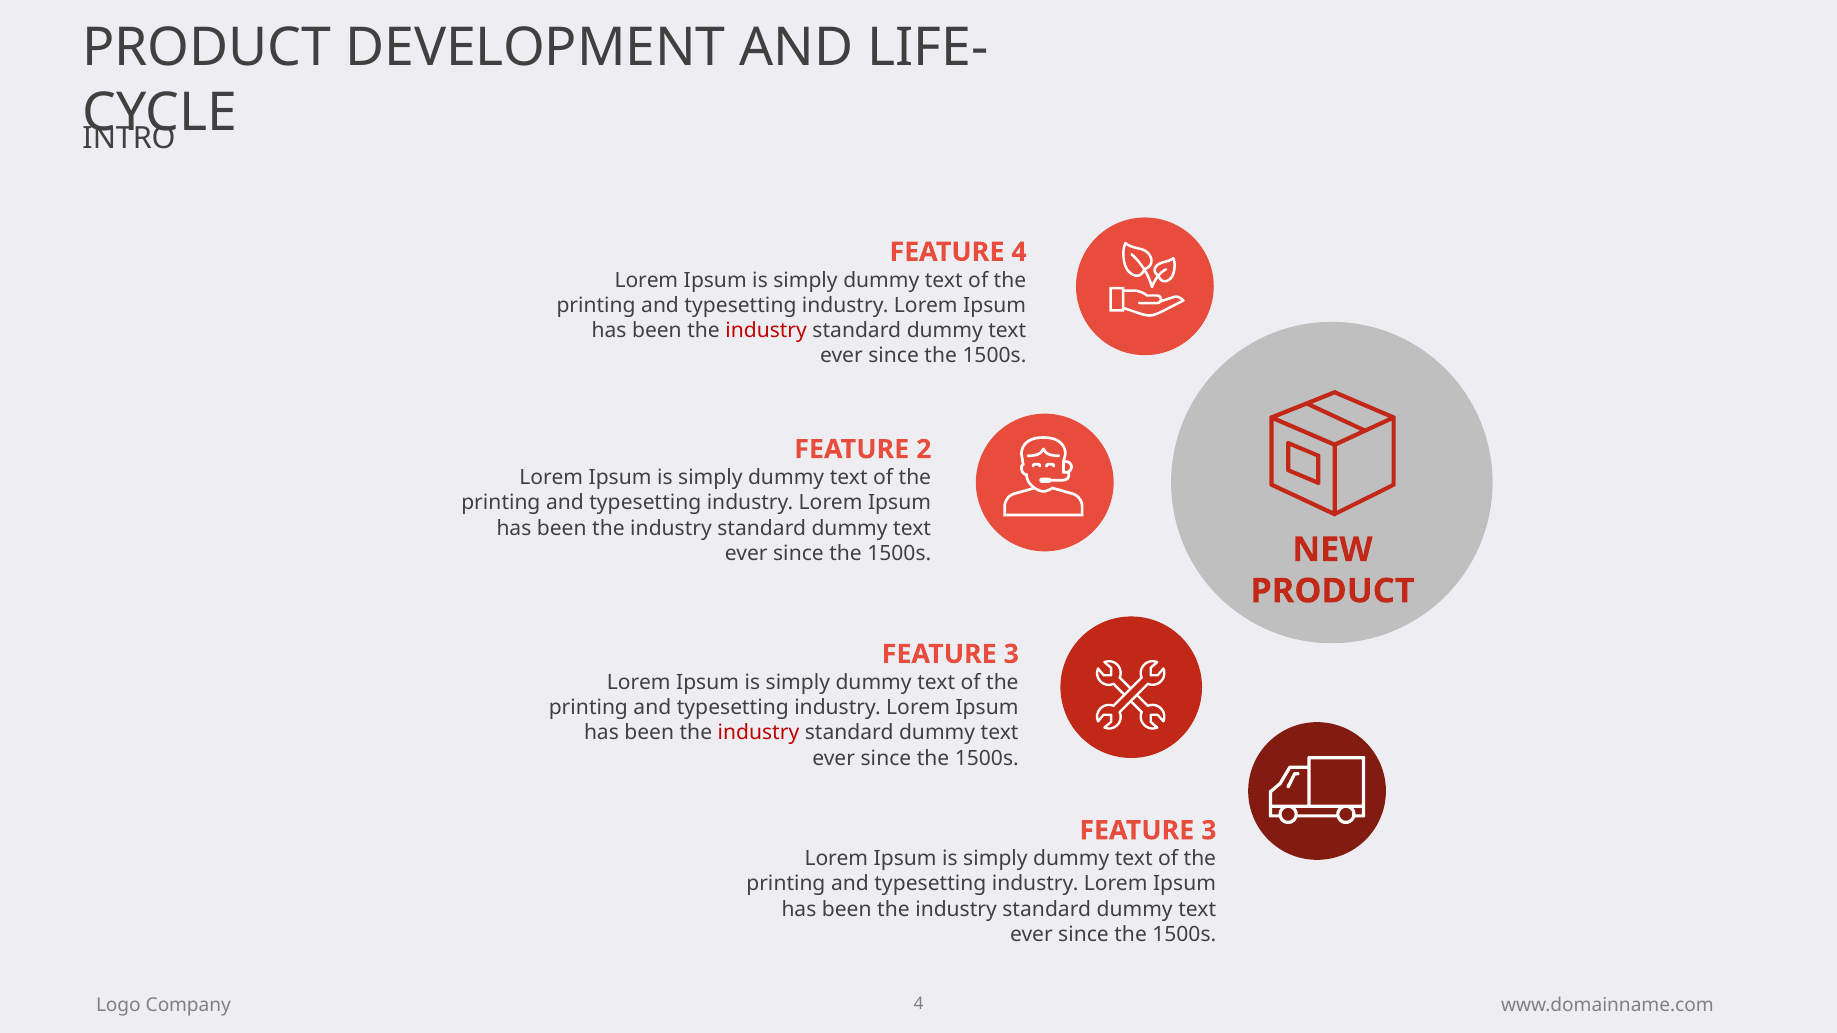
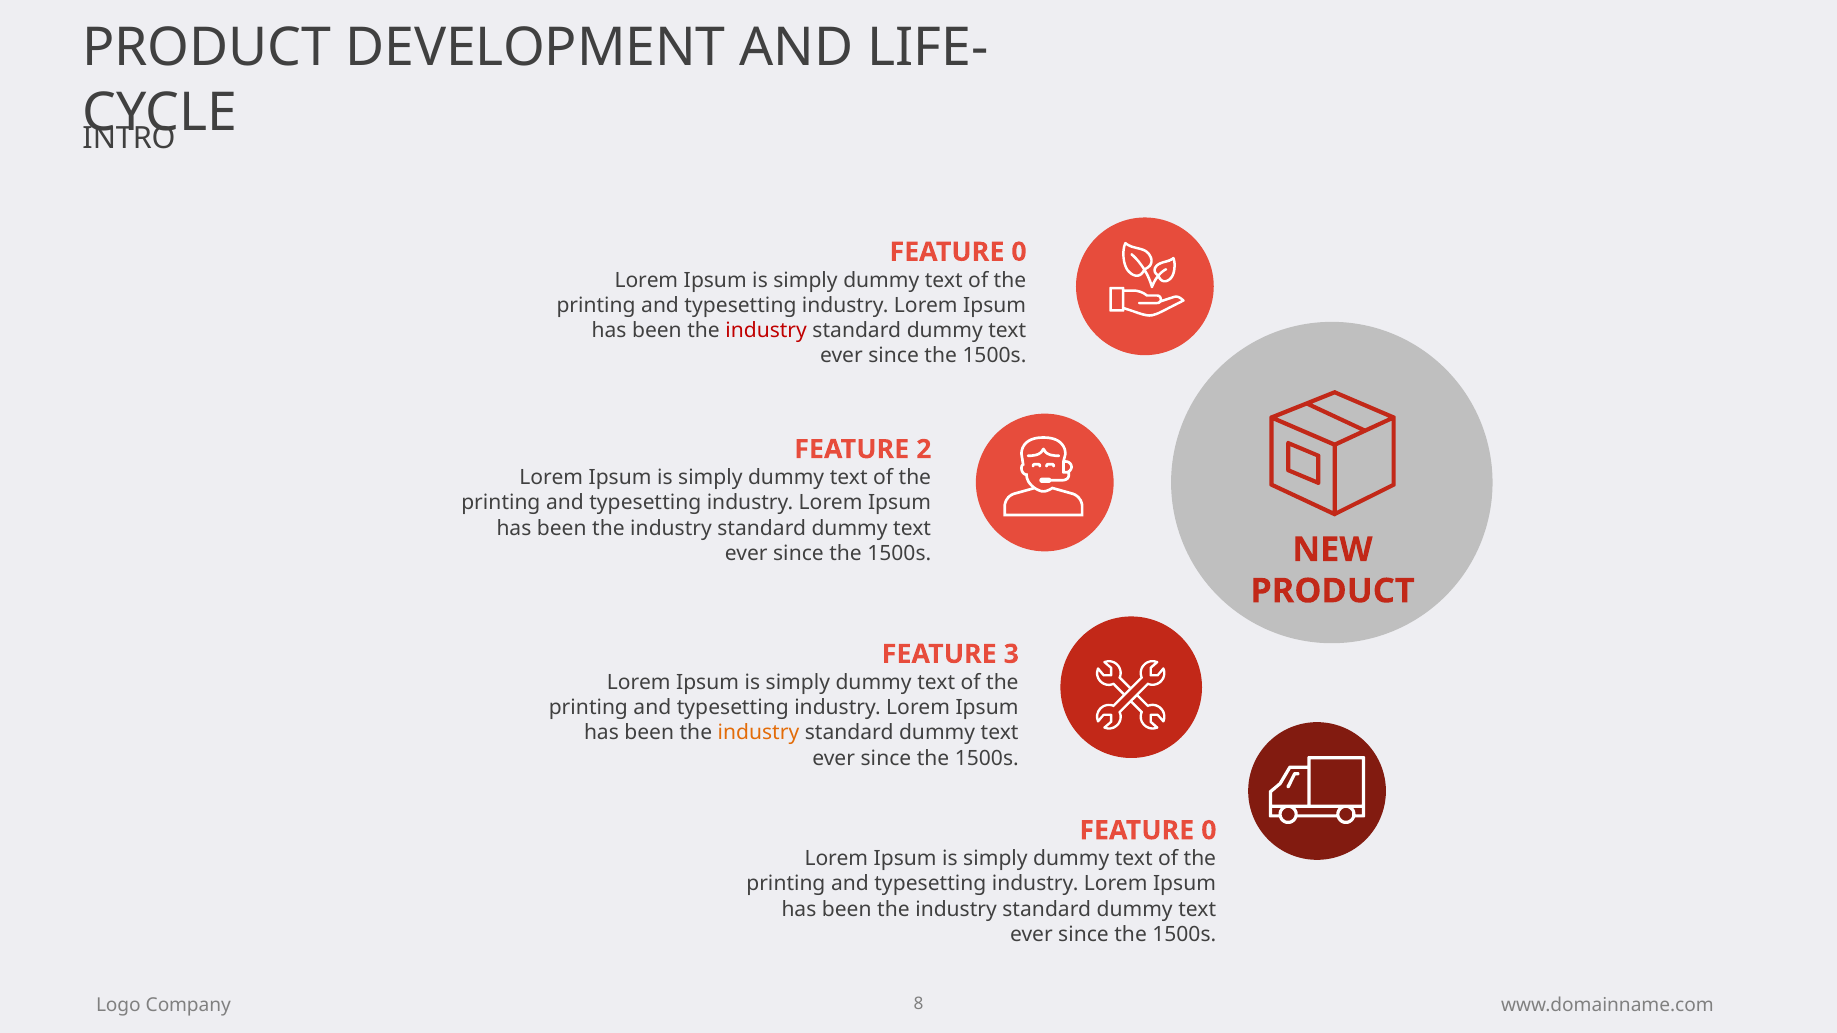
4 at (1019, 252): 4 -> 0
industry at (758, 733) colour: red -> orange
3 at (1209, 831): 3 -> 0
Company 4: 4 -> 8
